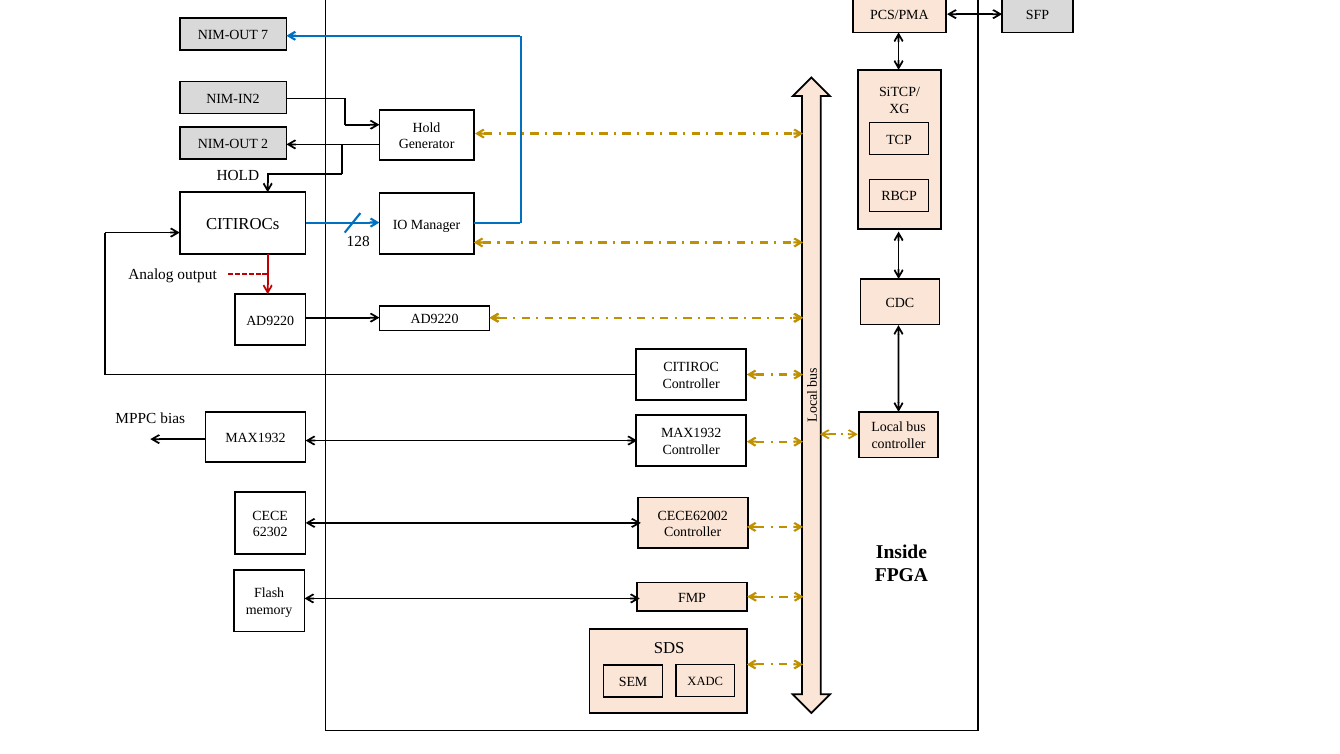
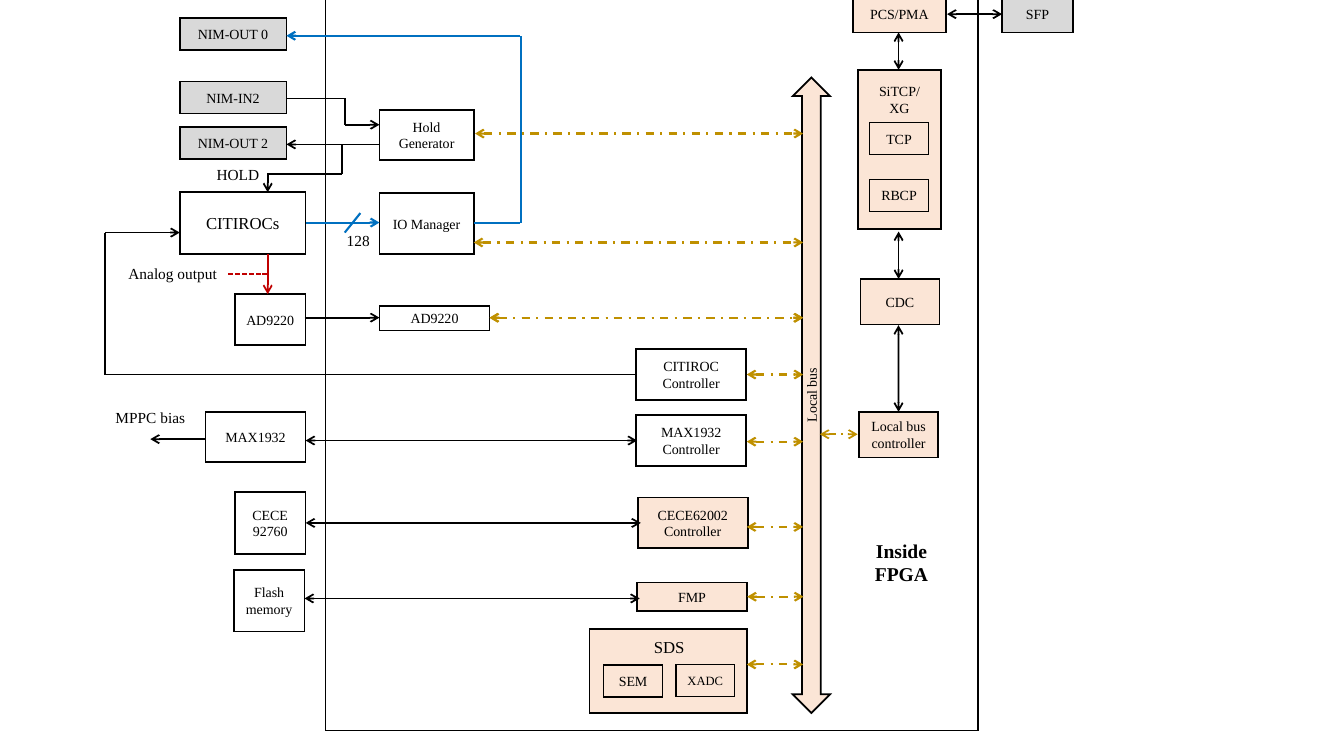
7: 7 -> 0
62302: 62302 -> 92760
